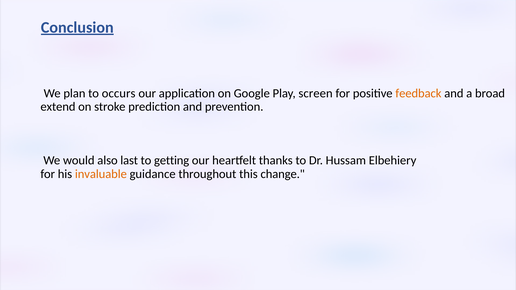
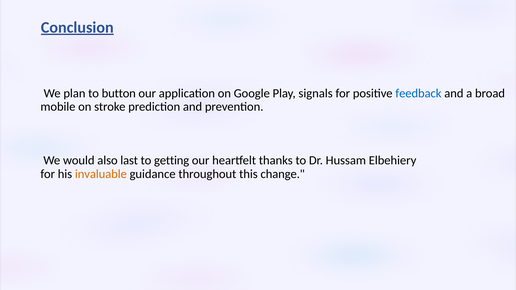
occurs: occurs -> button
screen: screen -> signals
feedback colour: orange -> blue
extend: extend -> mobile
